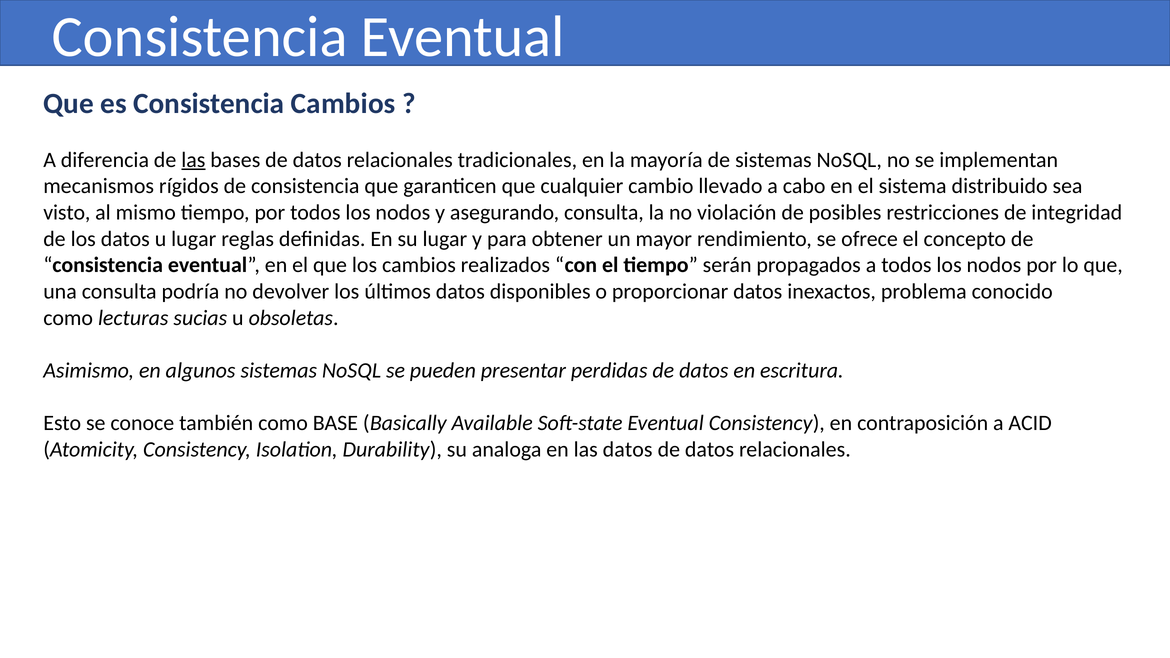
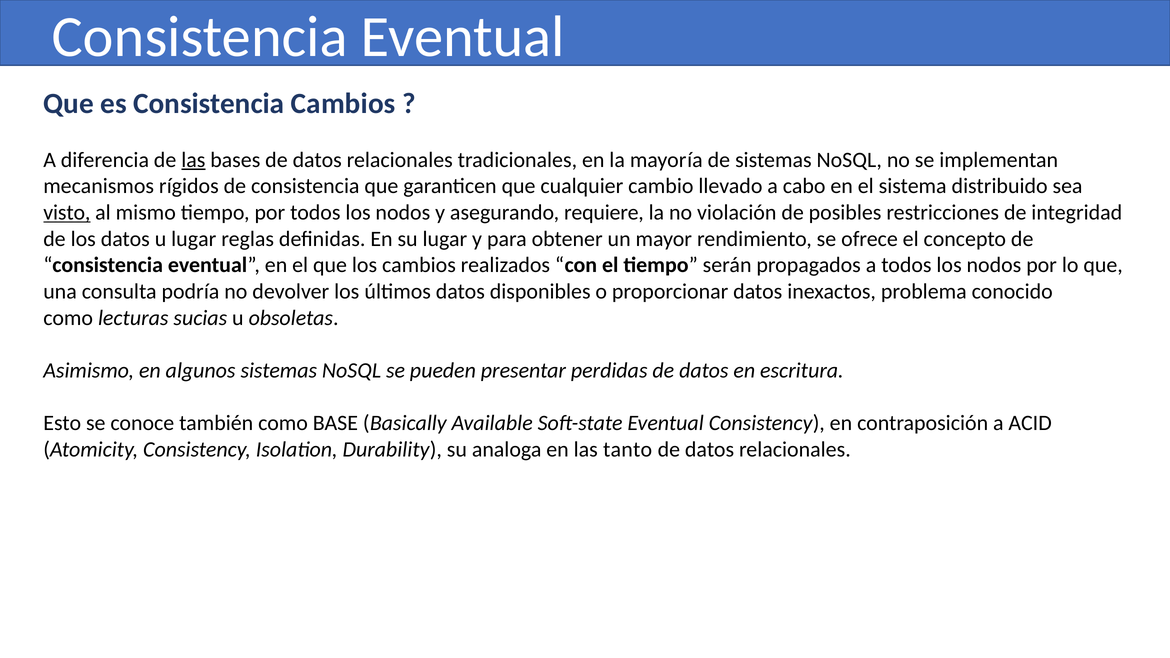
visto underline: none -> present
asegurando consulta: consulta -> requiere
las datos: datos -> tanto
